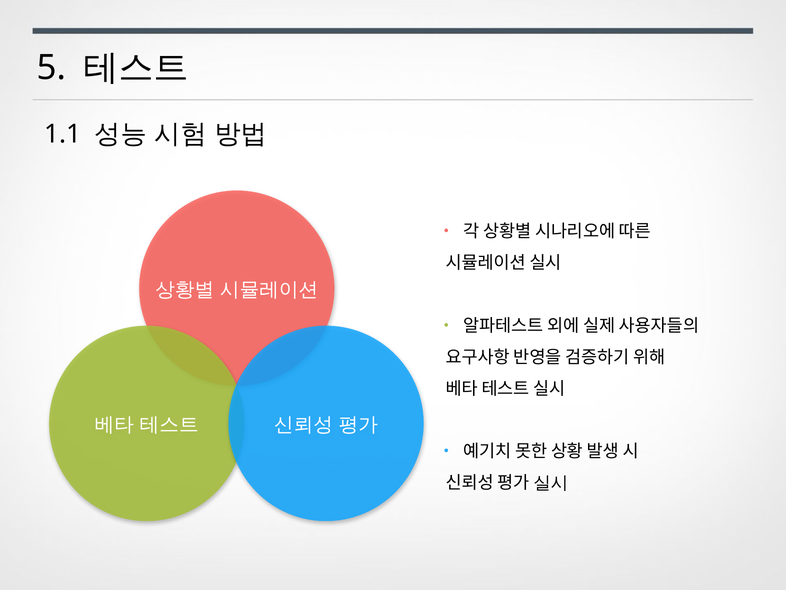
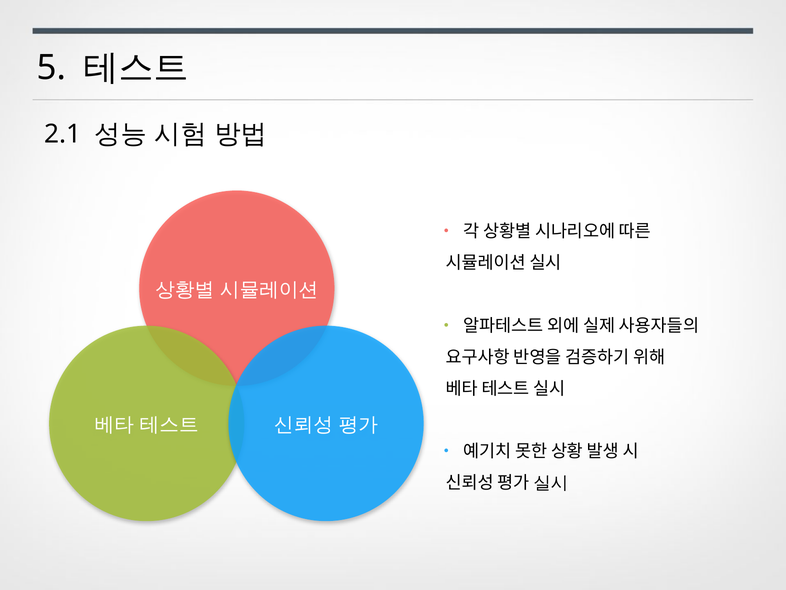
1.1: 1.1 -> 2.1
